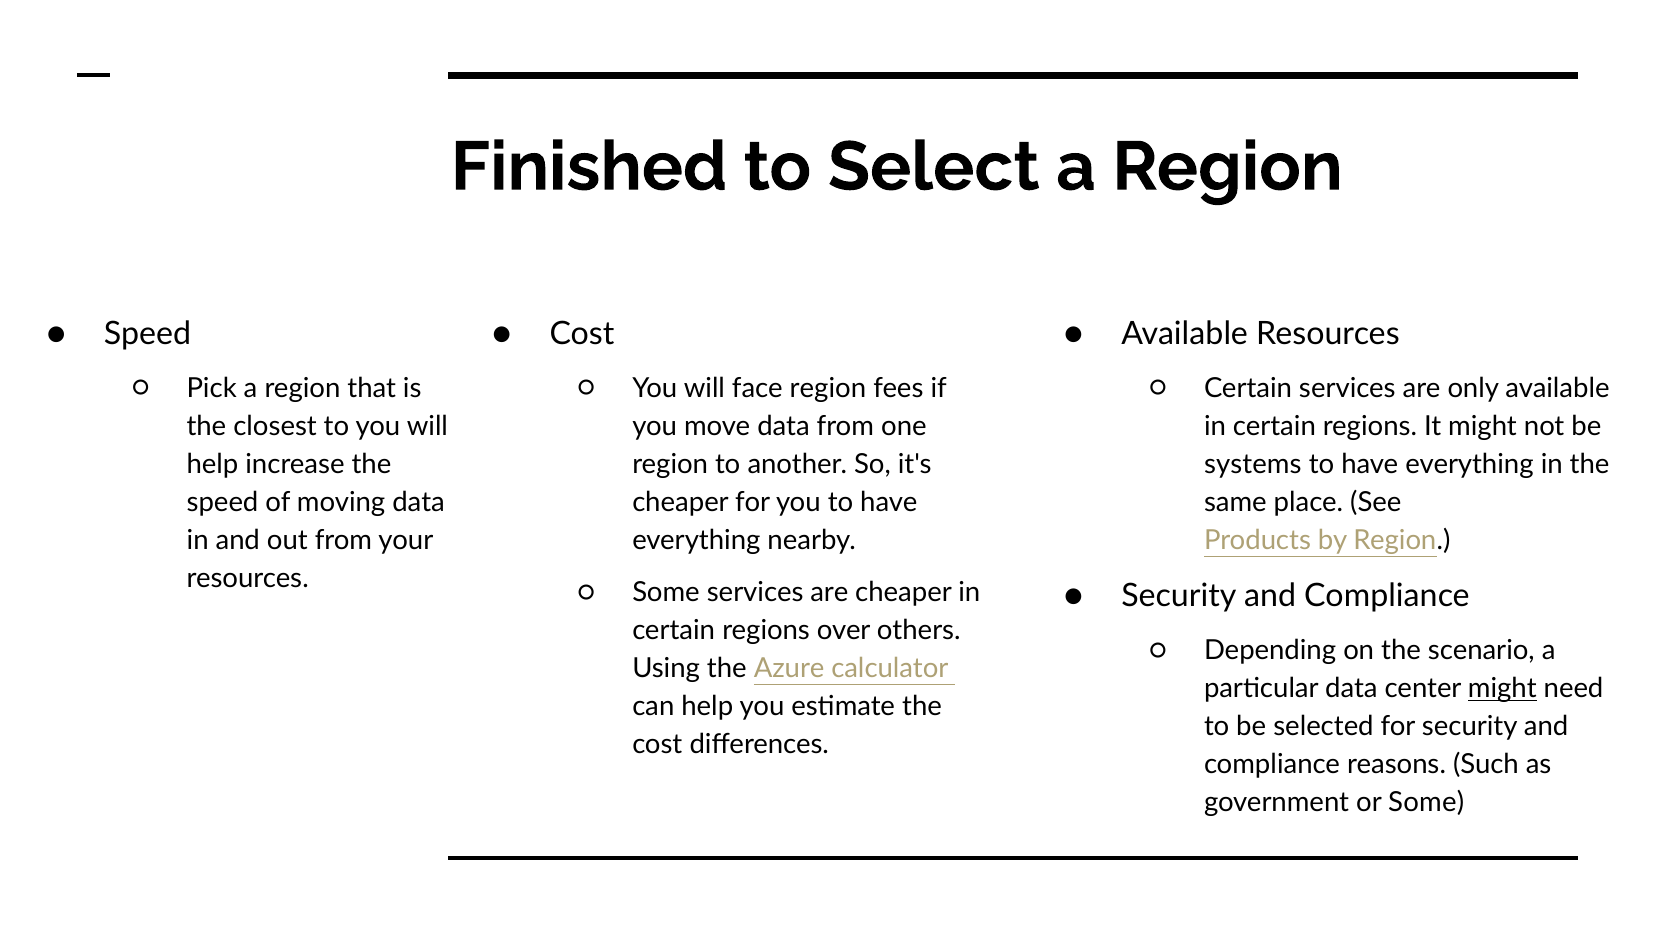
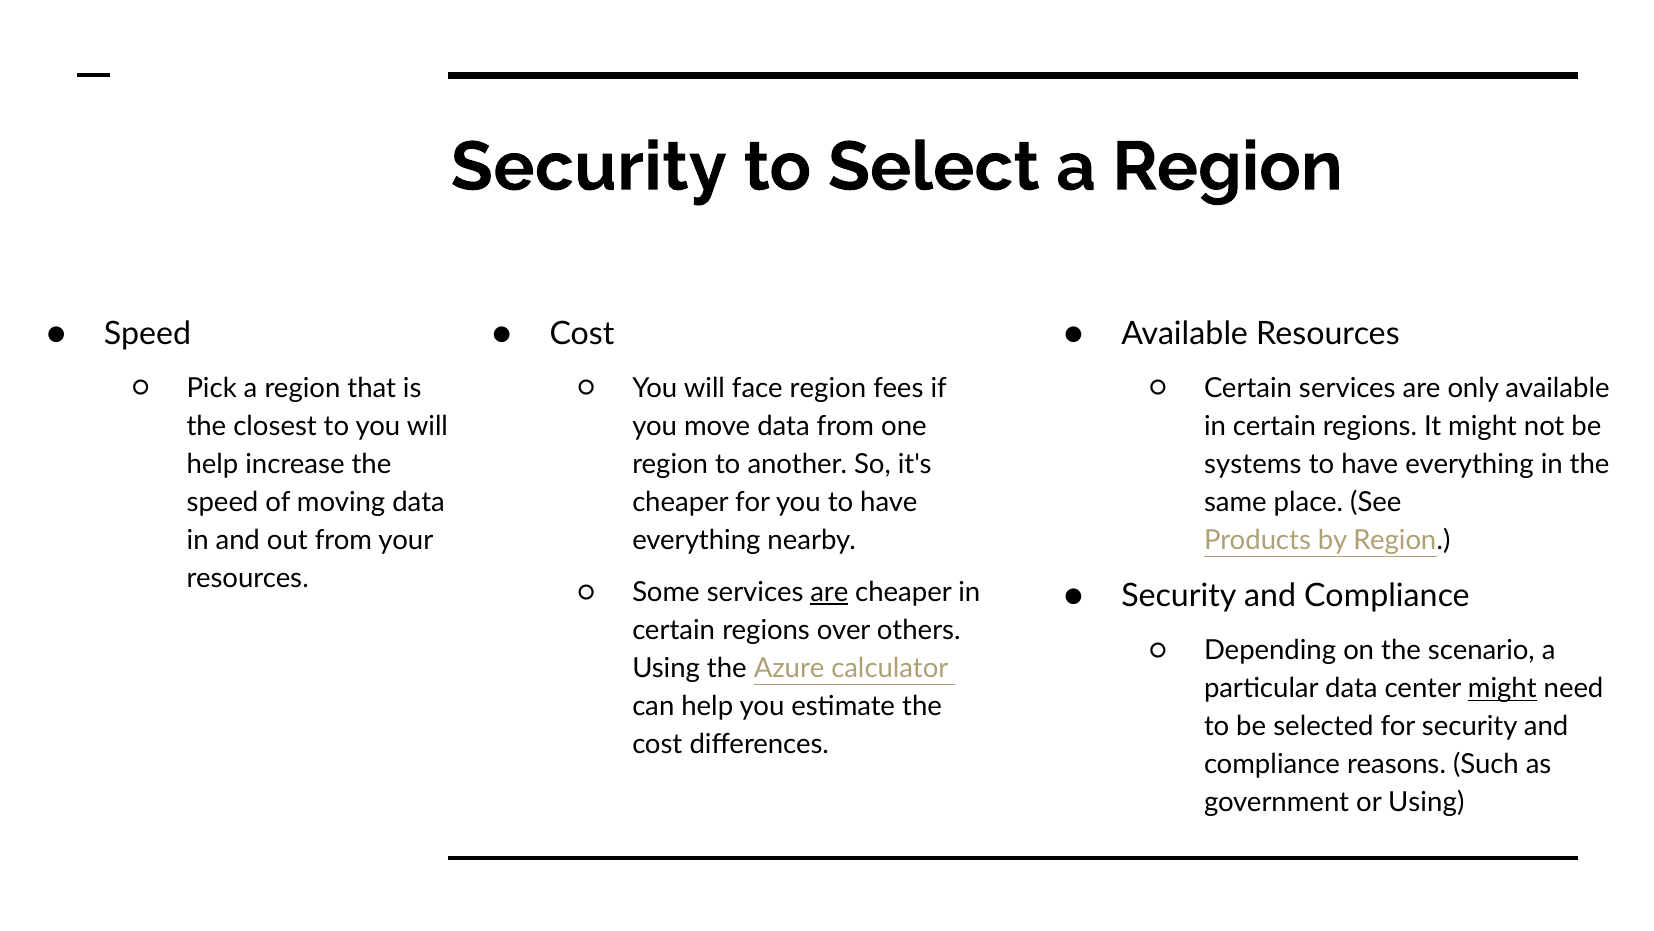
Finished at (589, 167): Finished -> Security
are at (829, 592) underline: none -> present
or Some: Some -> Using
